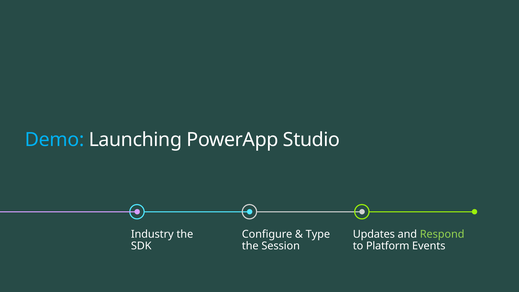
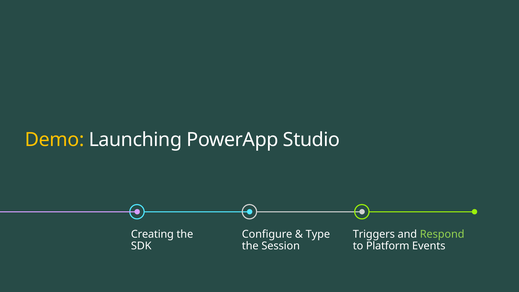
Demo colour: light blue -> yellow
Industry: Industry -> Creating
Updates: Updates -> Triggers
